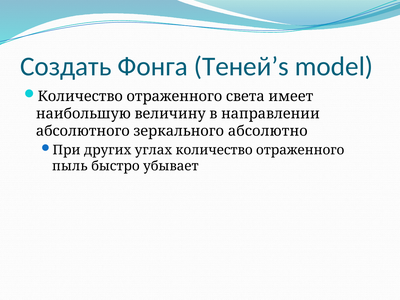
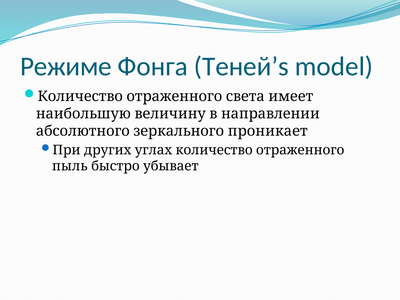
Создать: Создать -> Режиме
абсолютно: абсолютно -> проникает
